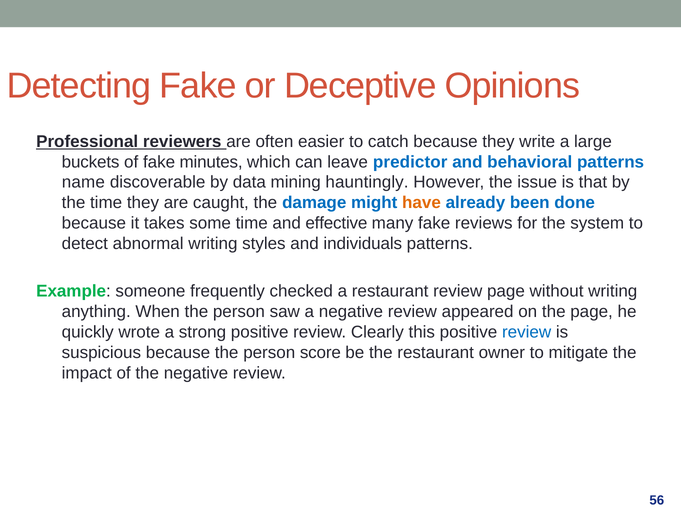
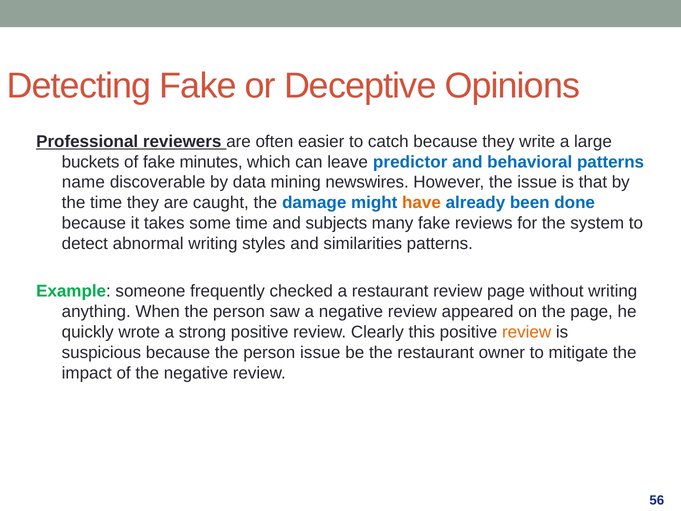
hauntingly: hauntingly -> newswires
effective: effective -> subjects
individuals: individuals -> similarities
review at (527, 332) colour: blue -> orange
person score: score -> issue
